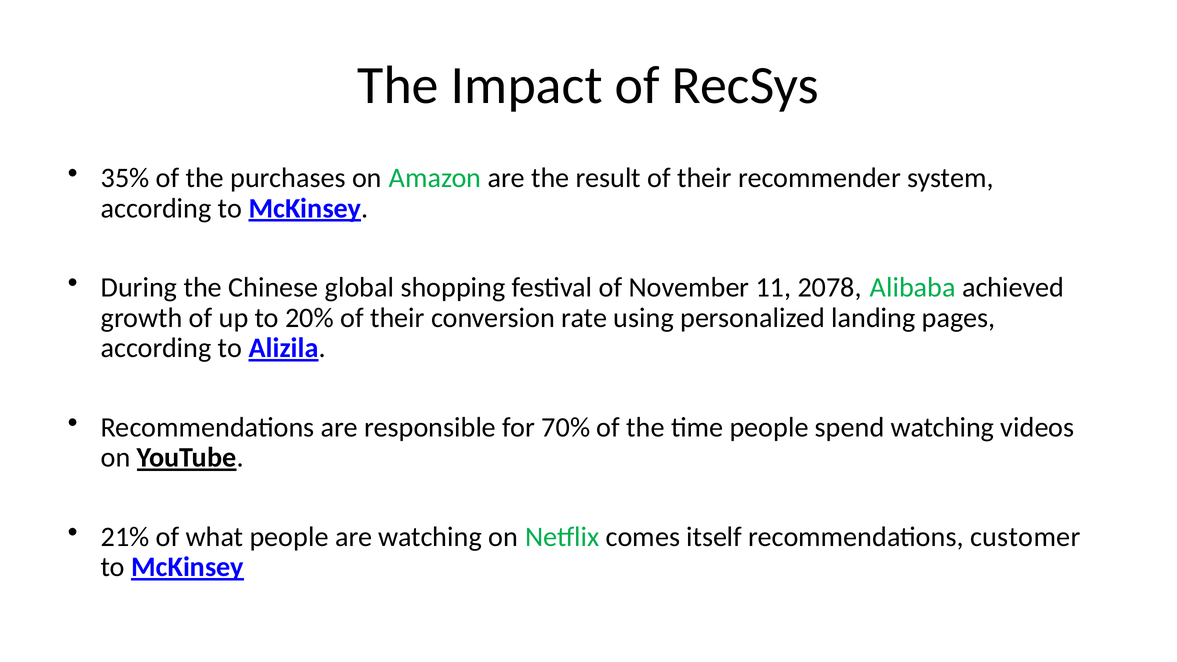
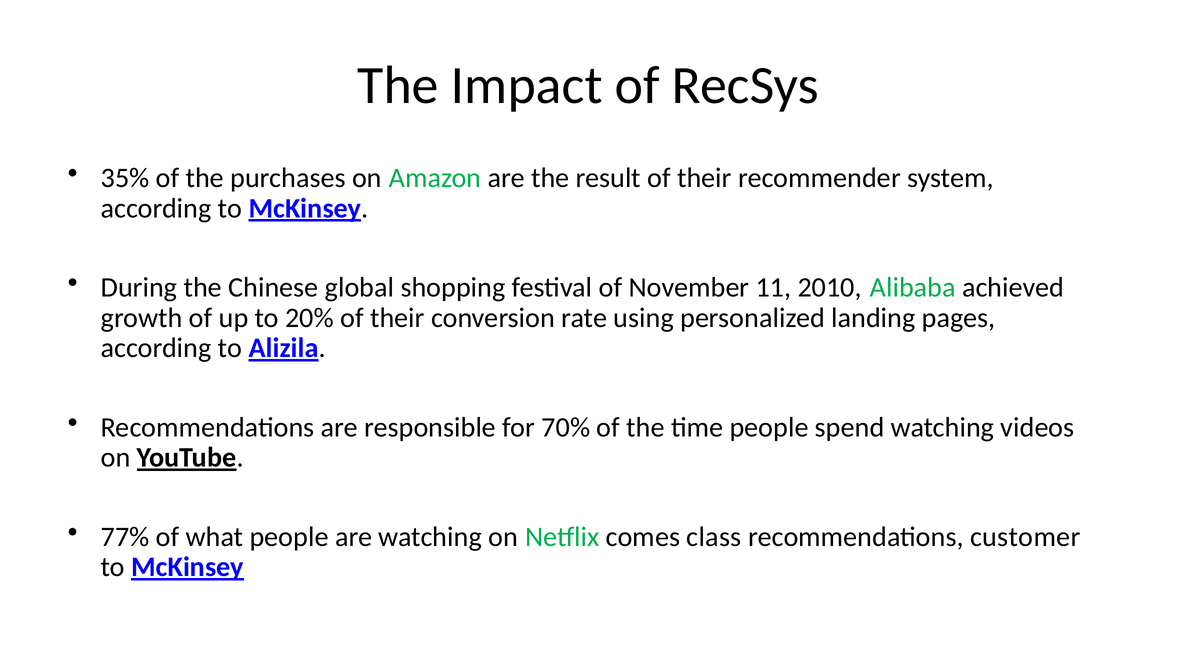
2078: 2078 -> 2010
21%: 21% -> 77%
itself: itself -> class
